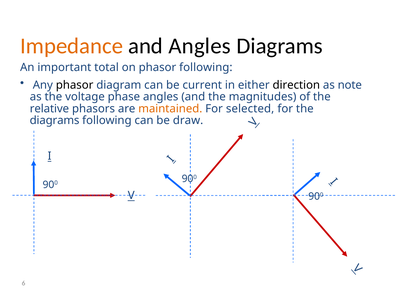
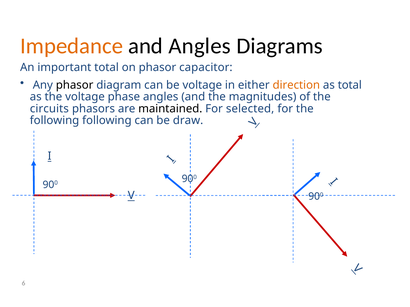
phasor following: following -> capacitor
be current: current -> voltage
direction colour: black -> orange
as note: note -> total
relative: relative -> circuits
maintained colour: orange -> black
diagrams at (55, 121): diagrams -> following
